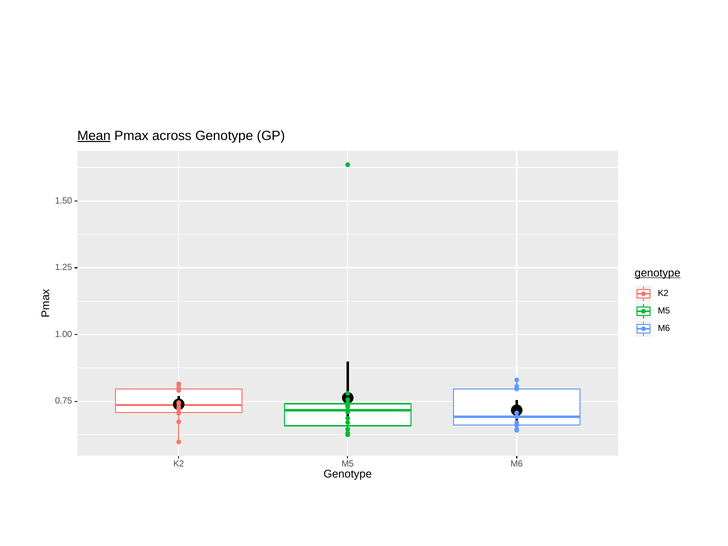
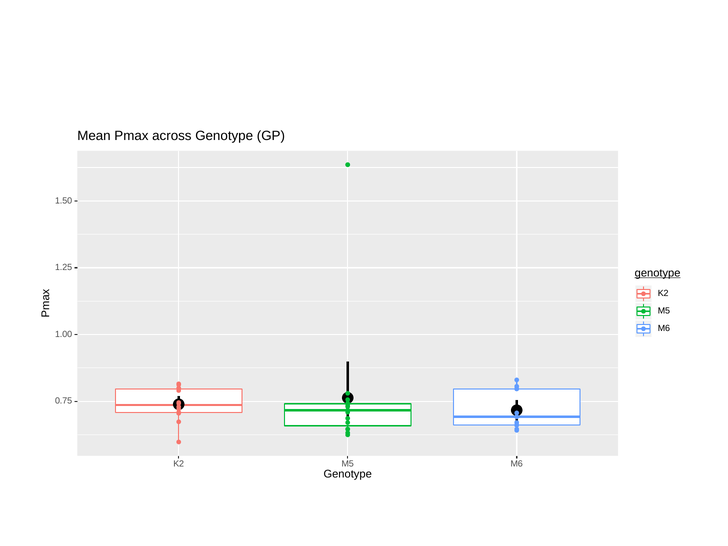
Mean underline: present -> none
